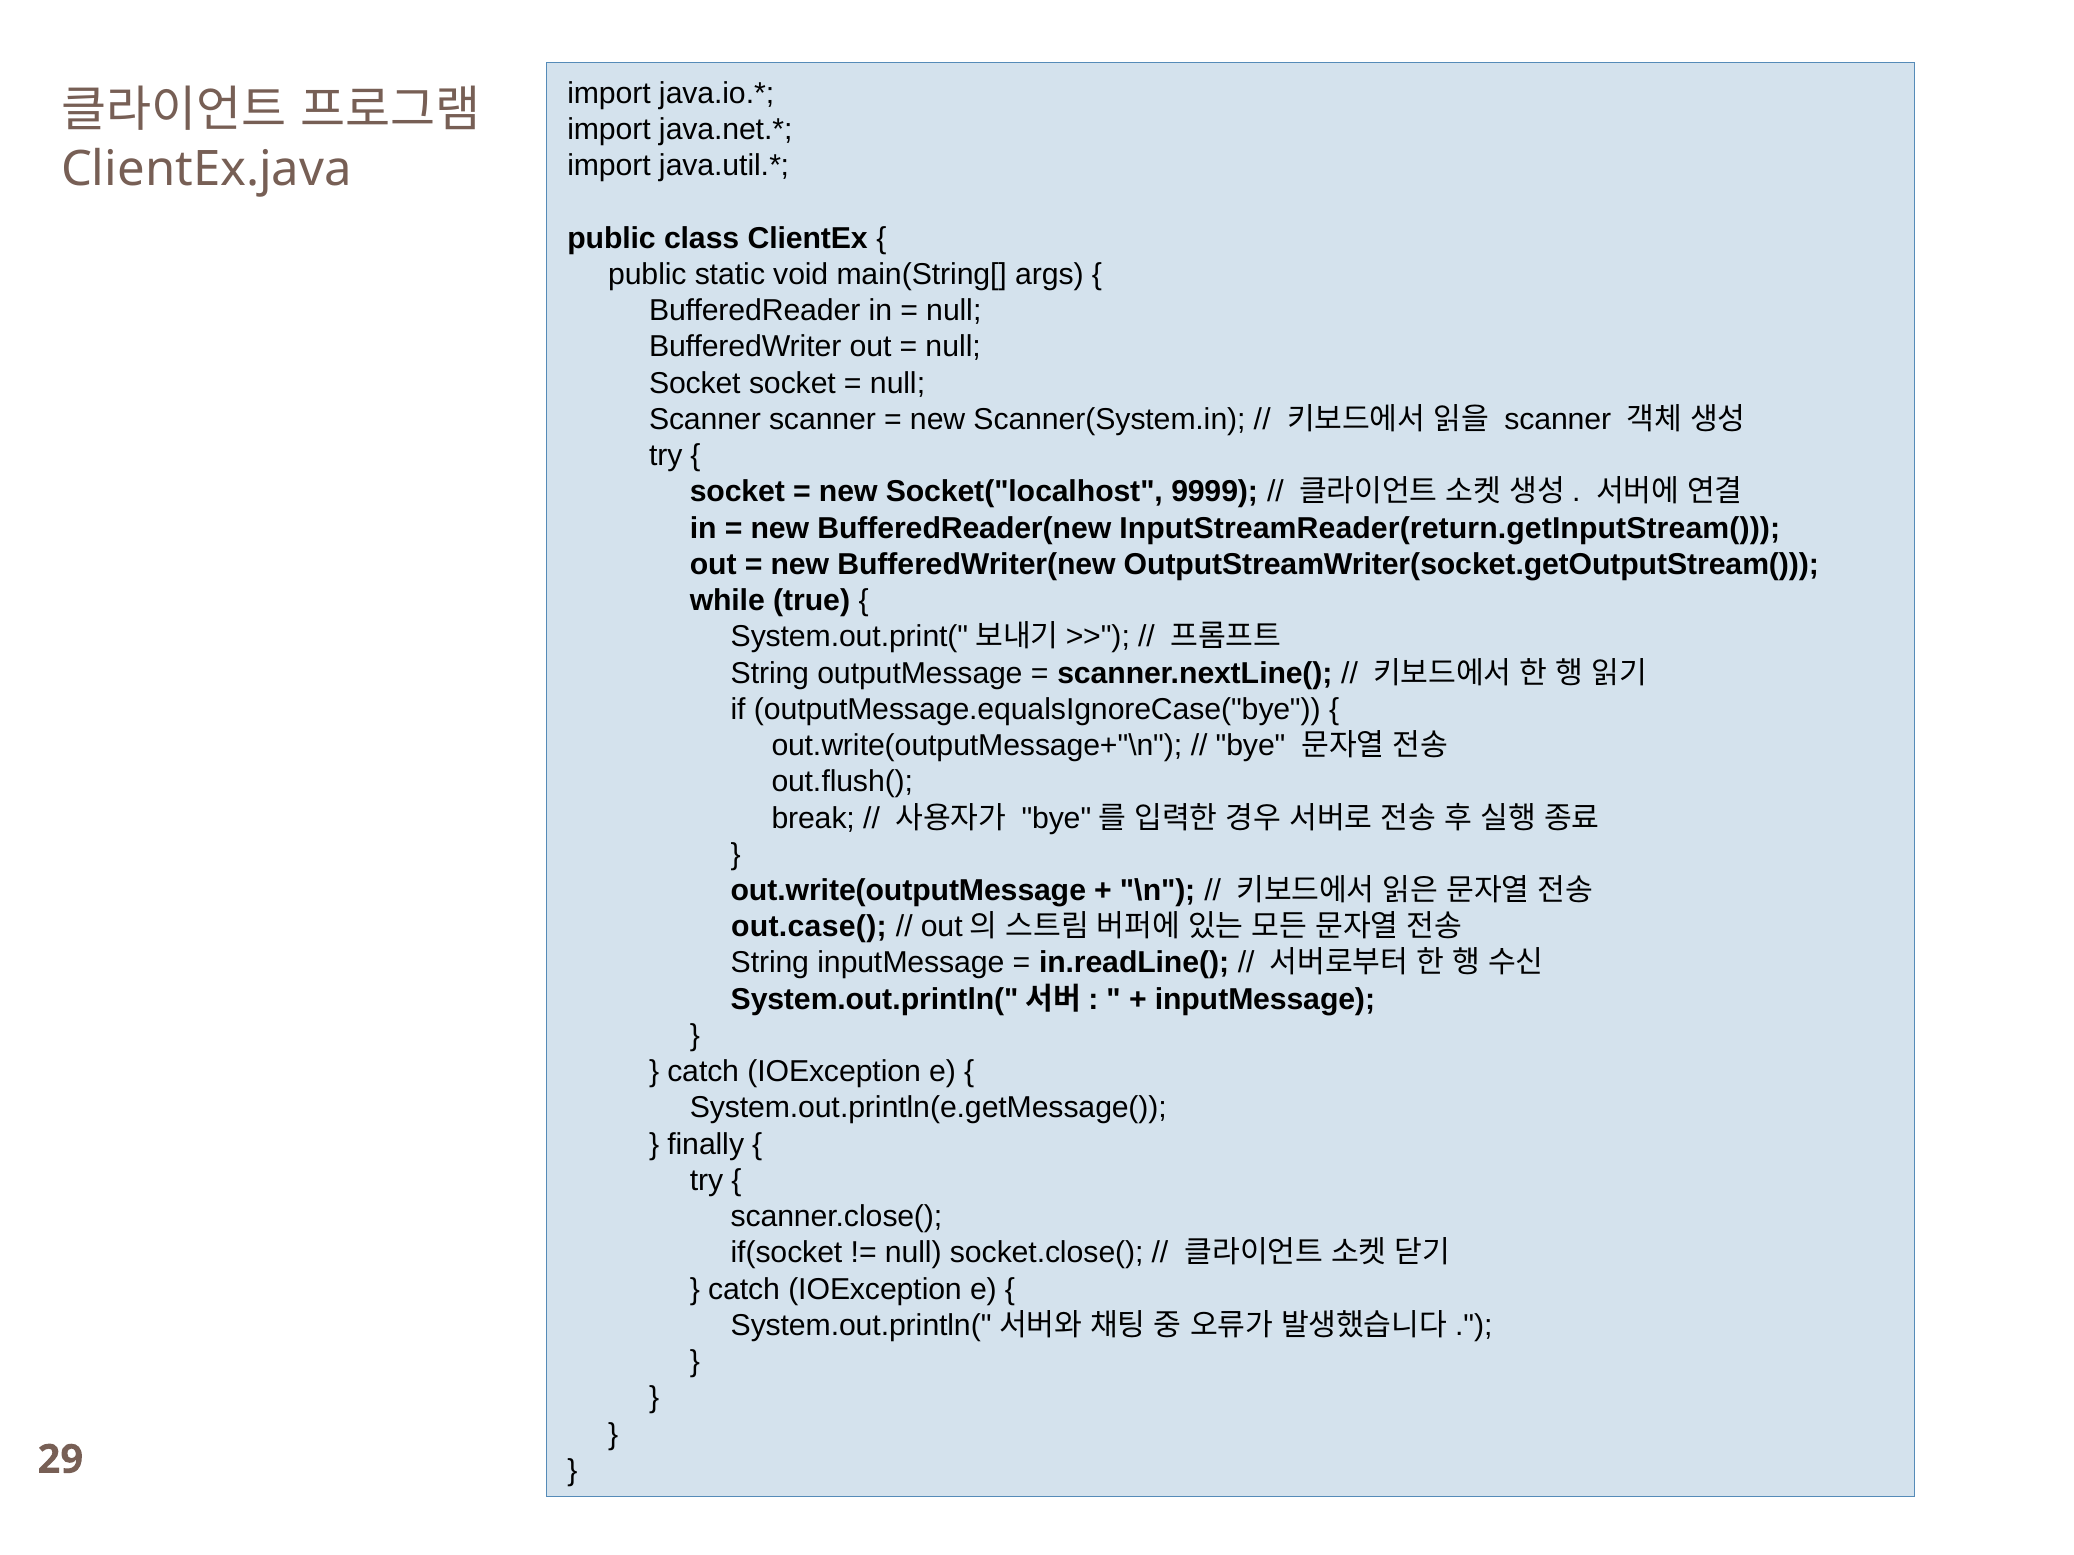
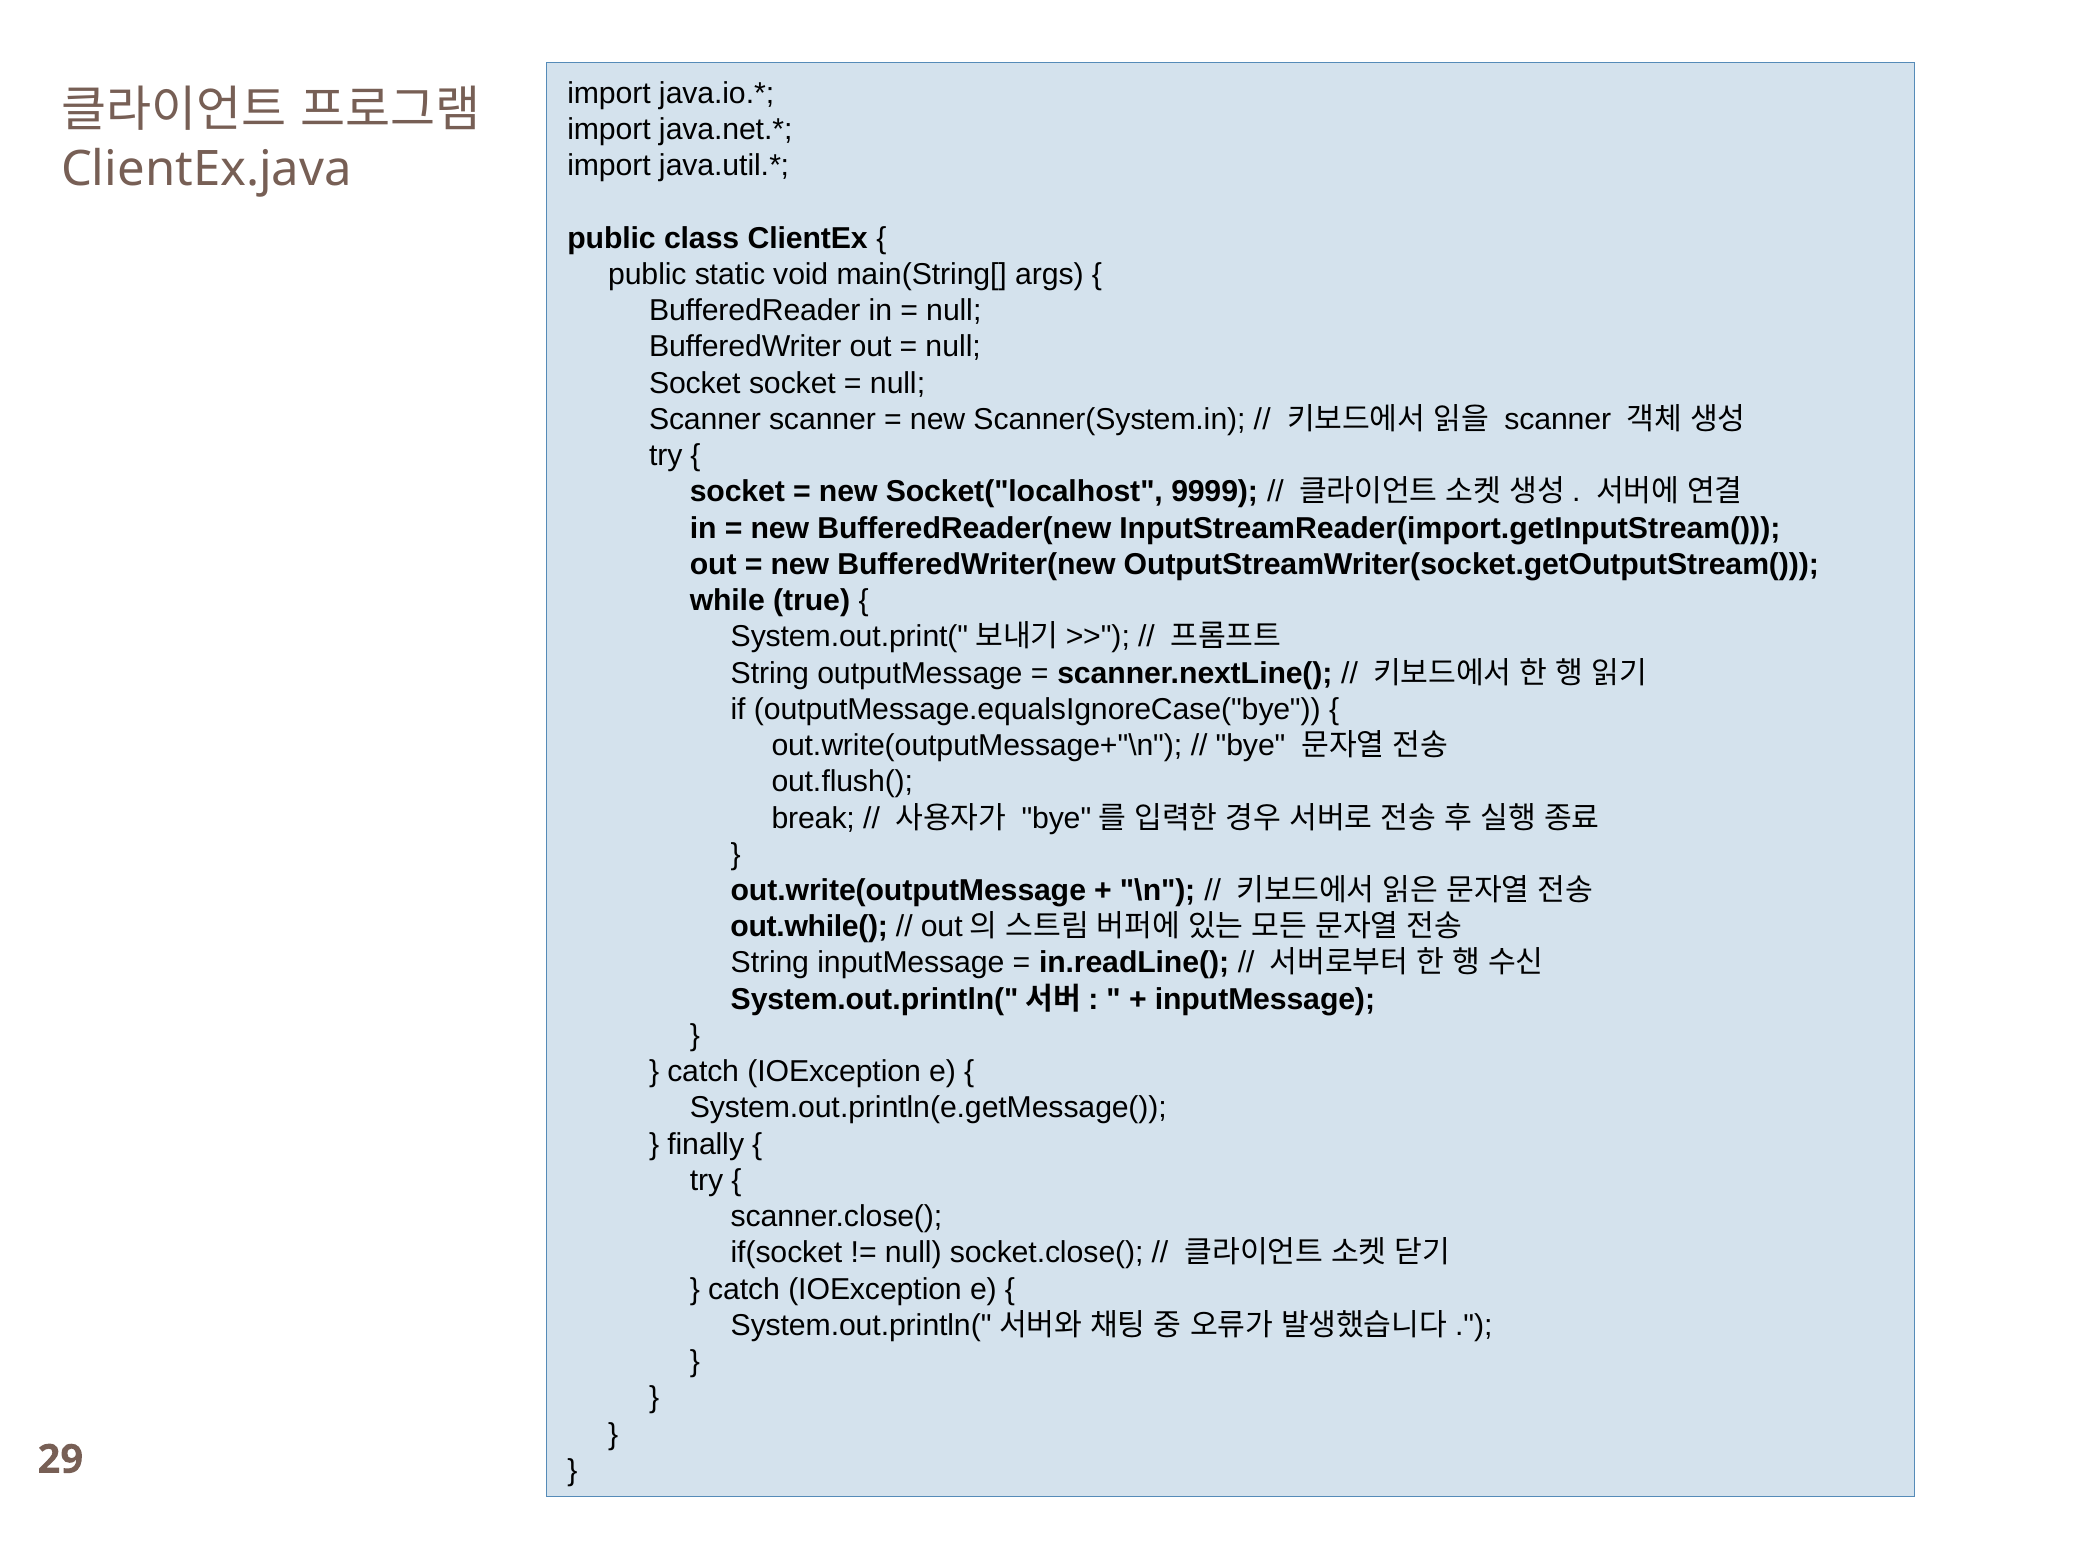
InputStreamReader(return.getInputStream(: InputStreamReader(return.getInputStream( -> InputStreamReader(import.getInputStream(
out.case(: out.case( -> out.while(
